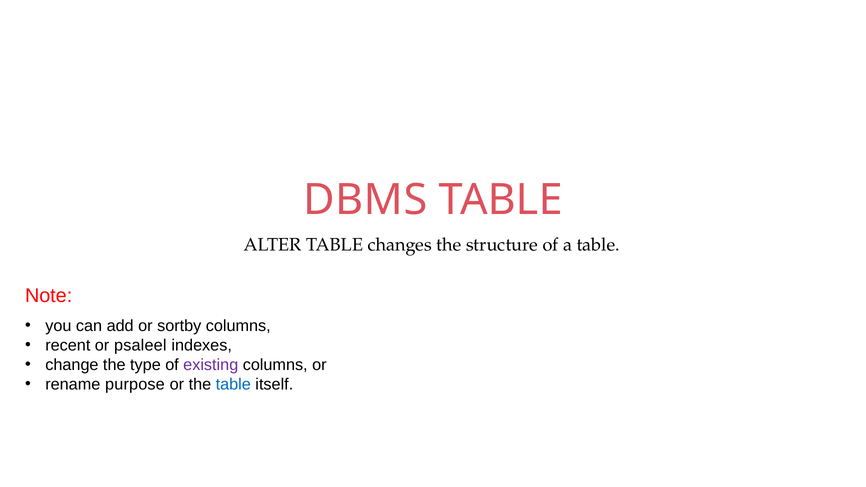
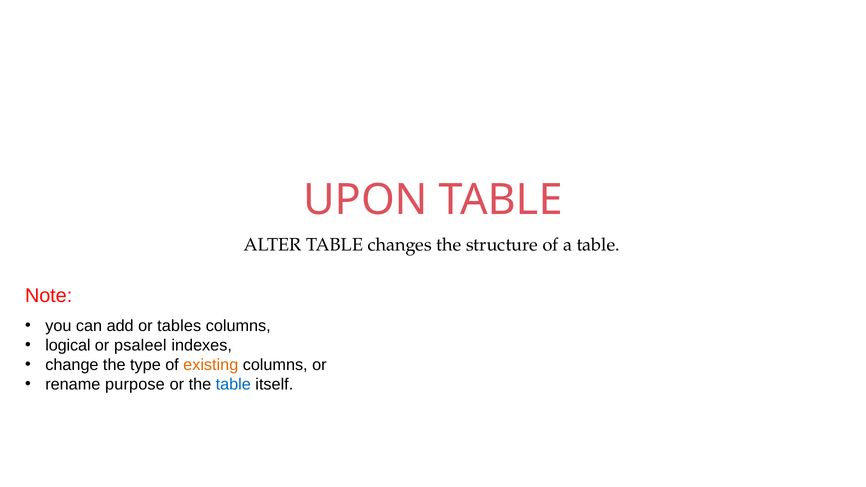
DBMS: DBMS -> UPON
sortby: sortby -> tables
recent: recent -> logical
existing colour: purple -> orange
